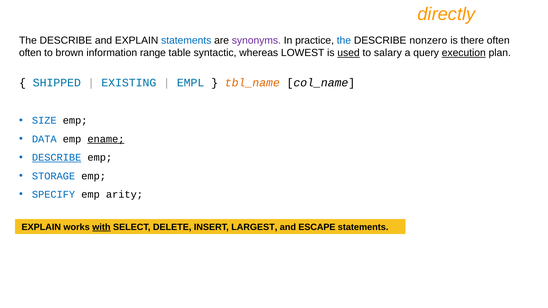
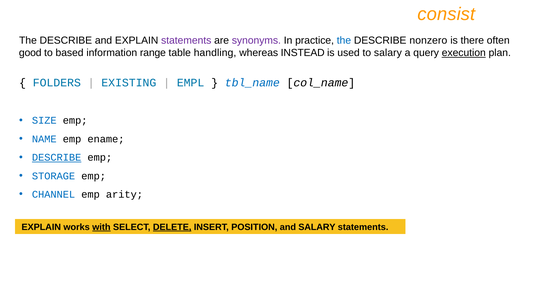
directly: directly -> consist
statements at (186, 40) colour: blue -> purple
often at (30, 53): often -> good
brown: brown -> based
syntactic: syntactic -> handling
LOWEST: LOWEST -> INSTEAD
used underline: present -> none
SHIPPED: SHIPPED -> FOLDERS
tbl_name colour: orange -> blue
DATA: DATA -> NAME
ename underline: present -> none
SPECIFY: SPECIFY -> CHANNEL
DELETE underline: none -> present
LARGEST: LARGEST -> POSITION
and ESCAPE: ESCAPE -> SALARY
